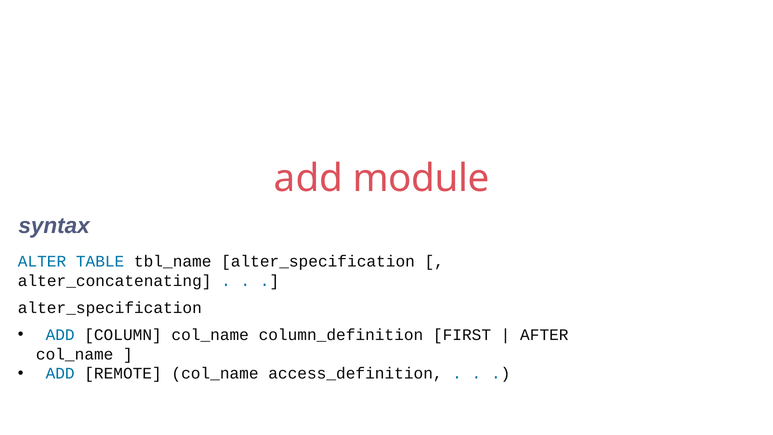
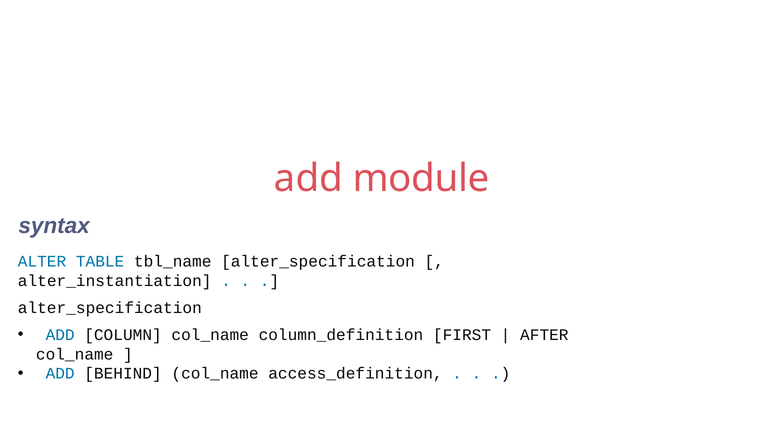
alter_concatenating: alter_concatenating -> alter_instantiation
REMOTE: REMOTE -> BEHIND
